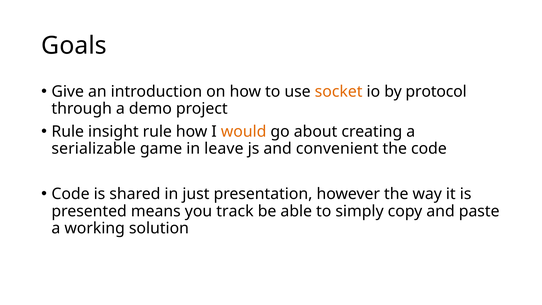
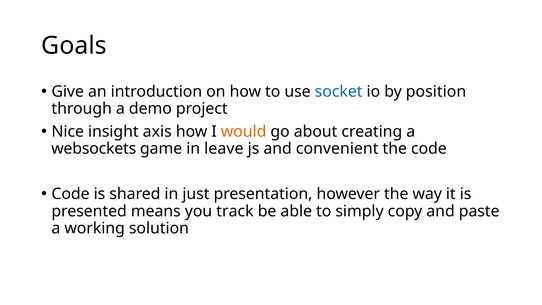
socket colour: orange -> blue
protocol: protocol -> position
Rule at (68, 131): Rule -> Nice
insight rule: rule -> axis
serializable: serializable -> websockets
